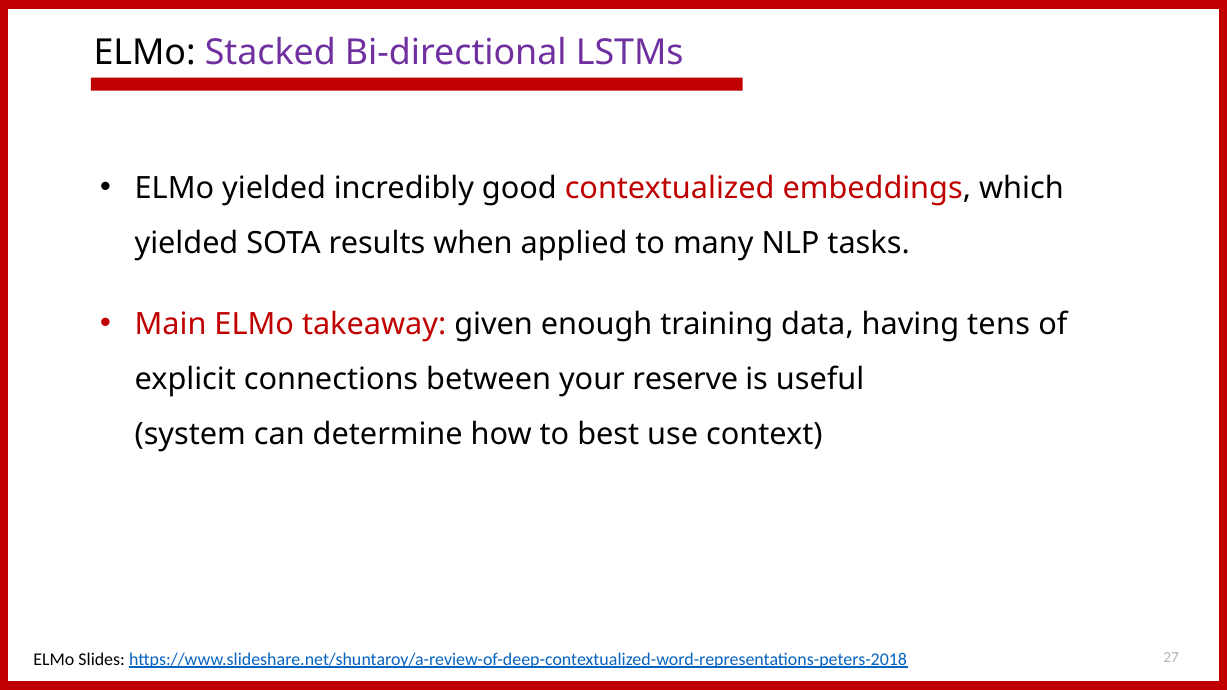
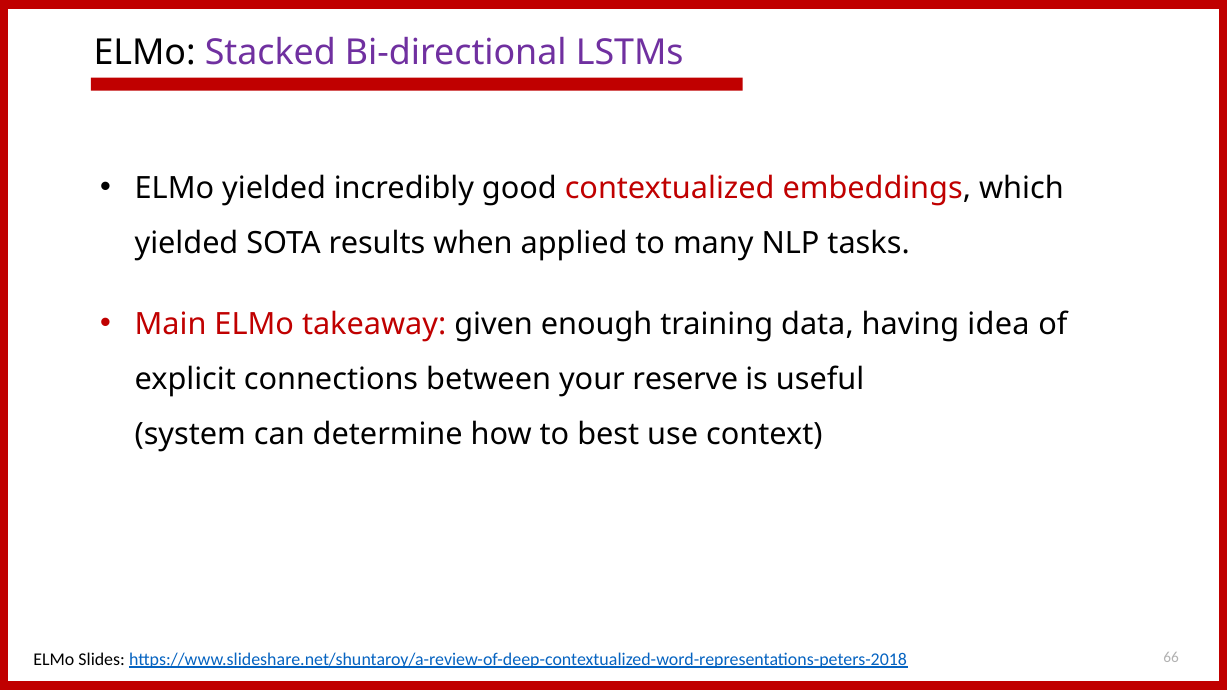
tens: tens -> idea
27: 27 -> 66
